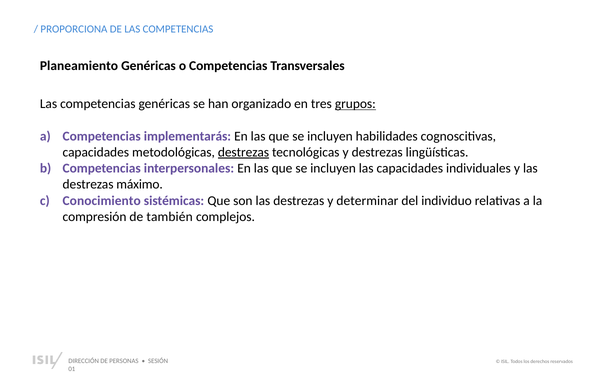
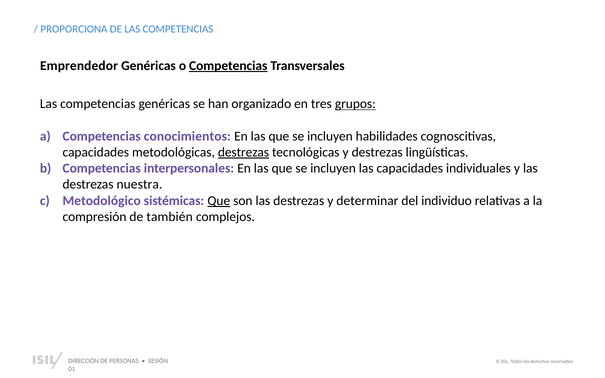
Planeamiento: Planeamiento -> Emprendedor
Competencias at (228, 66) underline: none -> present
implementarás: implementarás -> conocimientos
máximo: máximo -> nuestra
Conocimiento: Conocimiento -> Metodológico
Que at (219, 201) underline: none -> present
